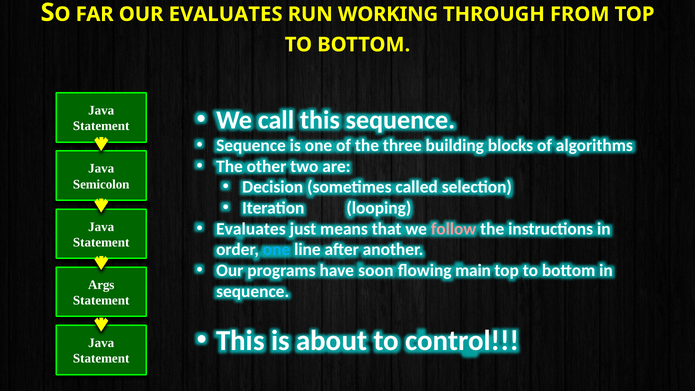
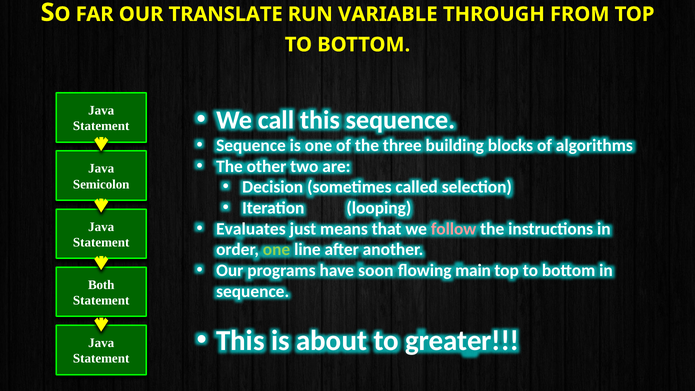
OUR EVALUATES: EVALUATES -> TRANSLATE
WORKING: WORKING -> VARIABLE
one at (276, 250) colour: light blue -> light green
Args: Args -> Both
control: control -> greater
